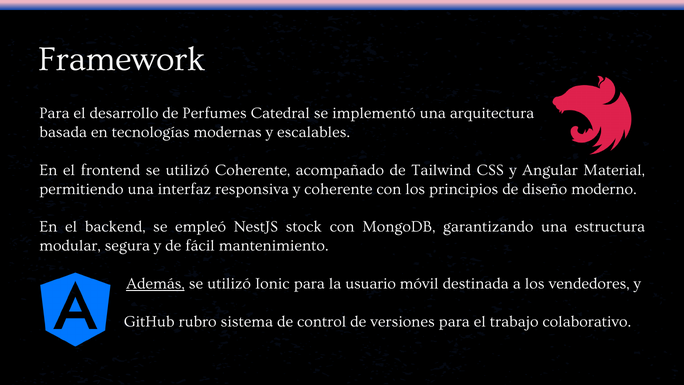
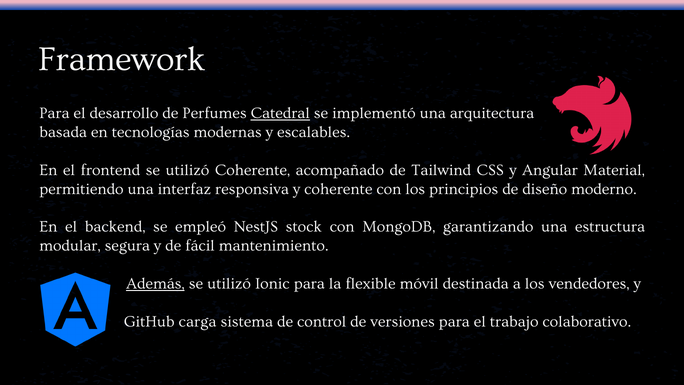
Catedral underline: none -> present
usuario: usuario -> flexible
rubro: rubro -> carga
